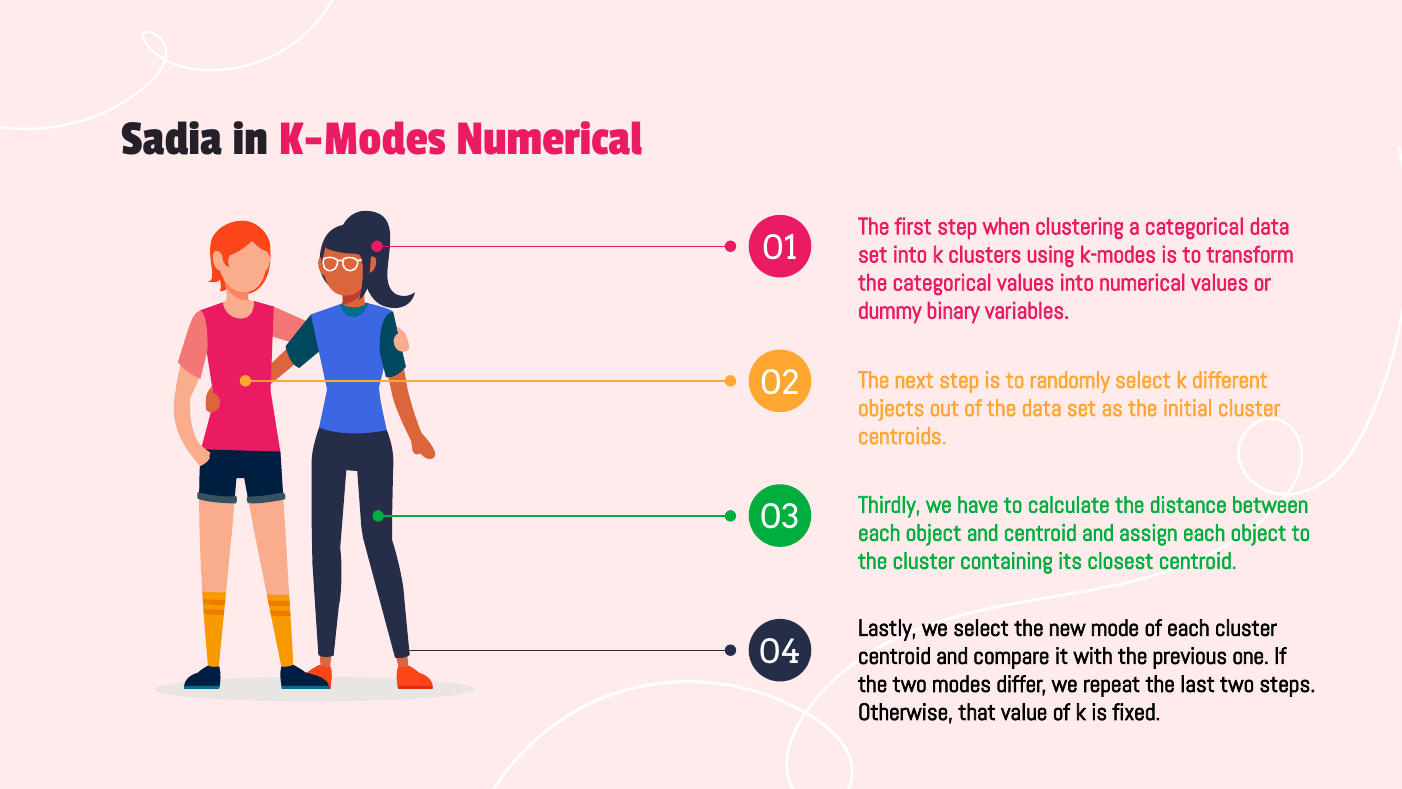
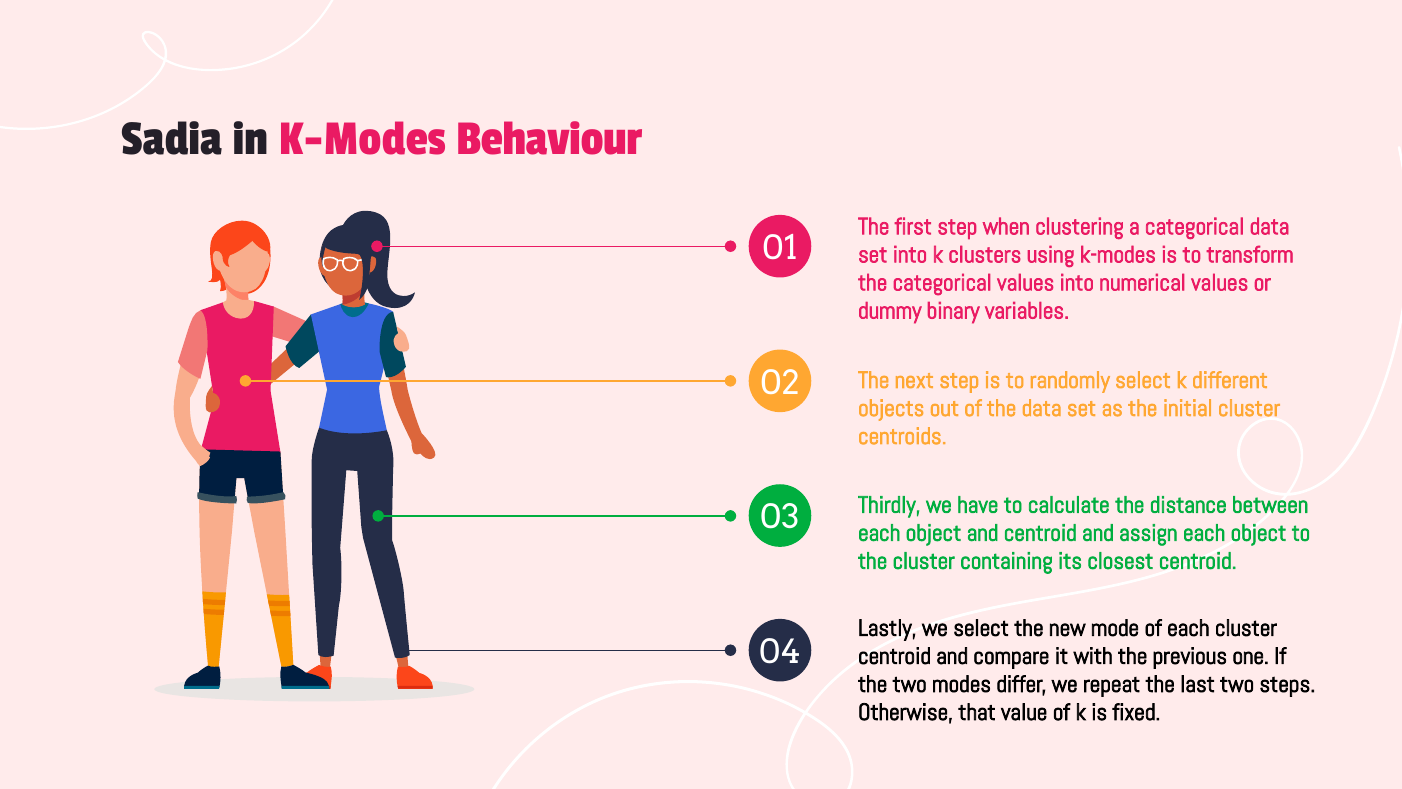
K-Modes Numerical: Numerical -> Behaviour
